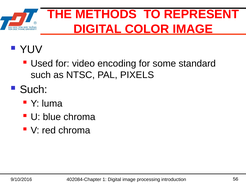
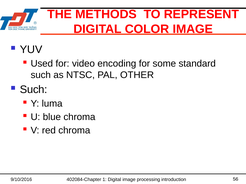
PIXELS: PIXELS -> OTHER
